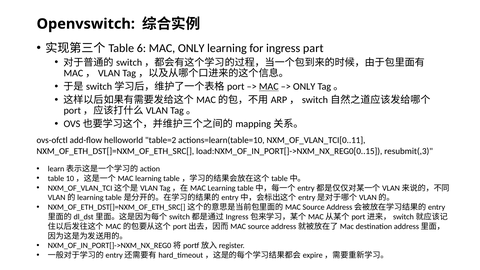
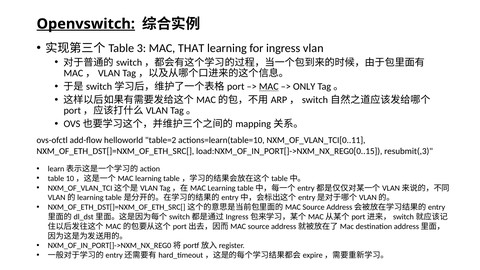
Openvswitch underline: none -> present
6: 6 -> 3
MAC ONLY: ONLY -> THAT
part: part -> vlan
